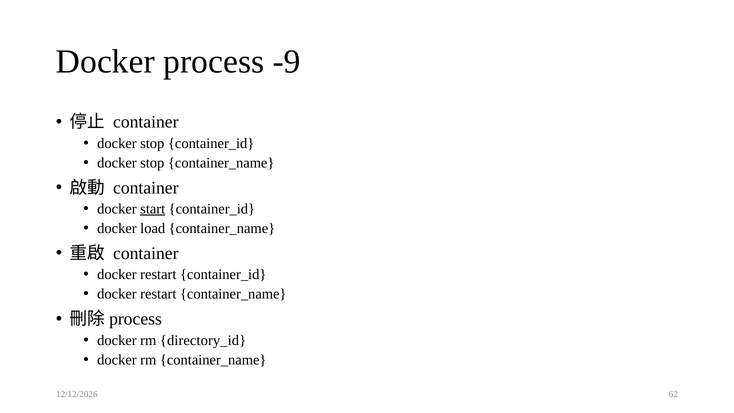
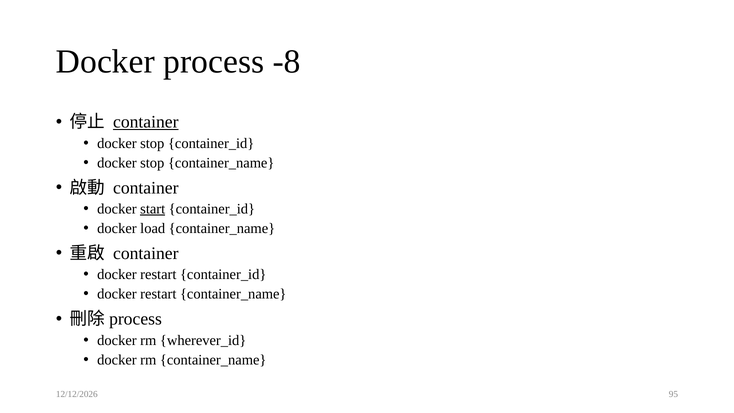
-9: -9 -> -8
container at (146, 122) underline: none -> present
directory_id: directory_id -> wherever_id
62: 62 -> 95
